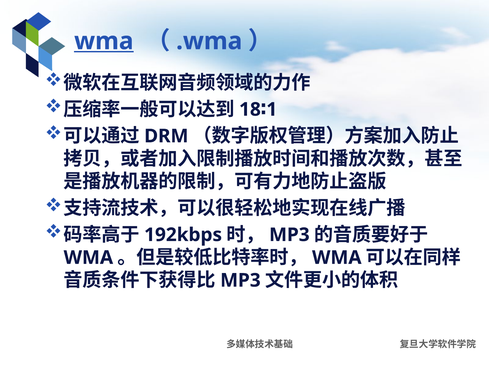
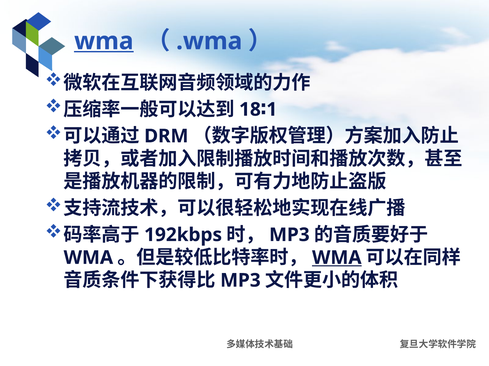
WMA at (337, 258) underline: none -> present
